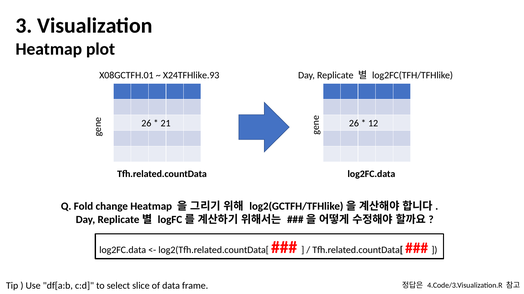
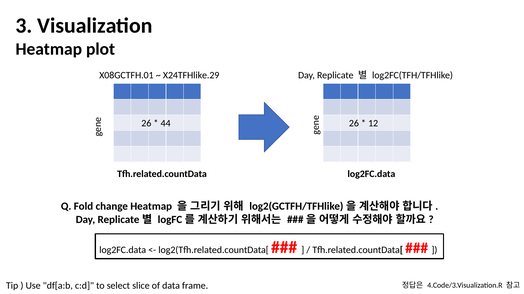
X24TFHlike.93: X24TFHlike.93 -> X24TFHlike.29
21: 21 -> 44
